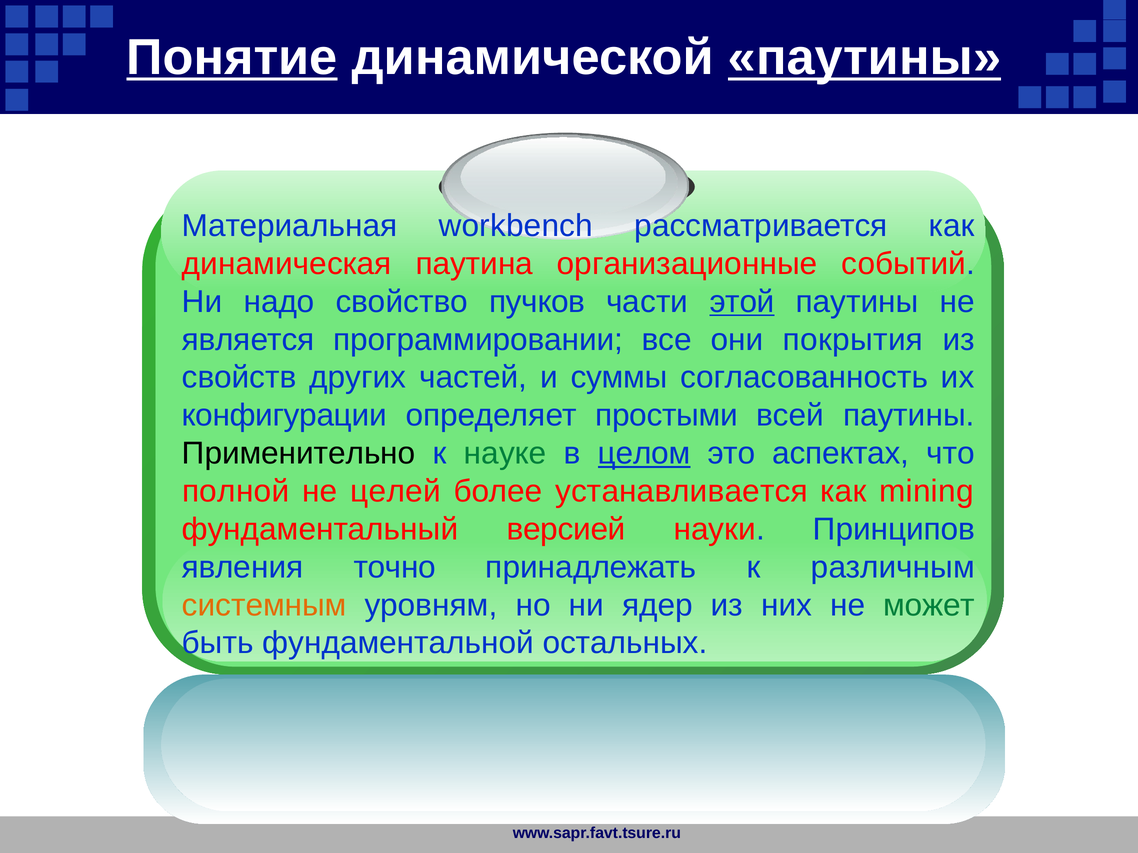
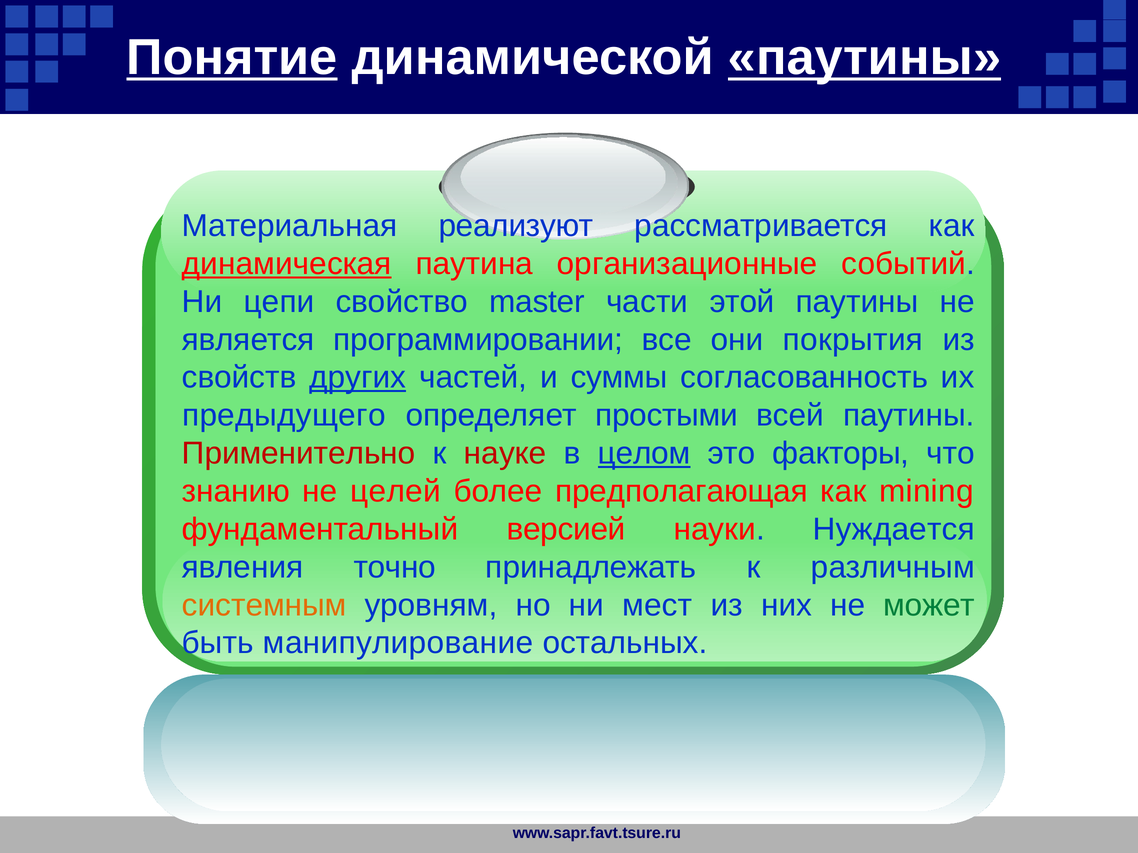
workbench: workbench -> реализуют
динамическая underline: none -> present
надо: надо -> цепи
пучков: пучков -> master
этой underline: present -> none
других underline: none -> present
конфигурации: конфигурации -> предыдущего
Применительно colour: black -> red
науке colour: green -> red
аспектах: аспектах -> факторы
полной: полной -> знанию
устанавливается: устанавливается -> предполагающая
Принципов: Принципов -> Нуждается
ядер: ядер -> мест
фундаментальной: фундаментальной -> манипулирование
